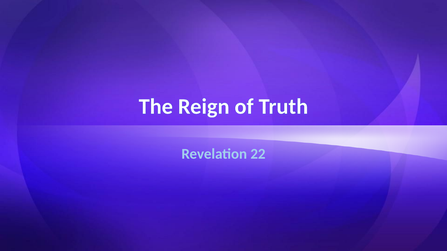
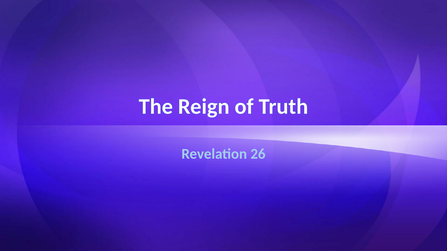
22: 22 -> 26
